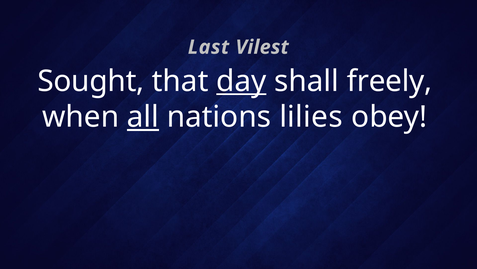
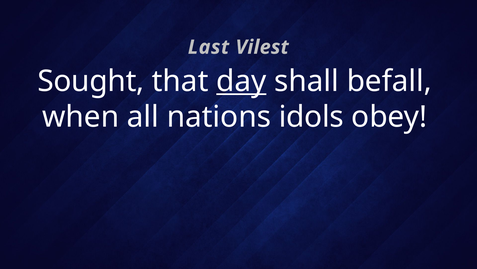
freely: freely -> befall
all underline: present -> none
lilies: lilies -> idols
